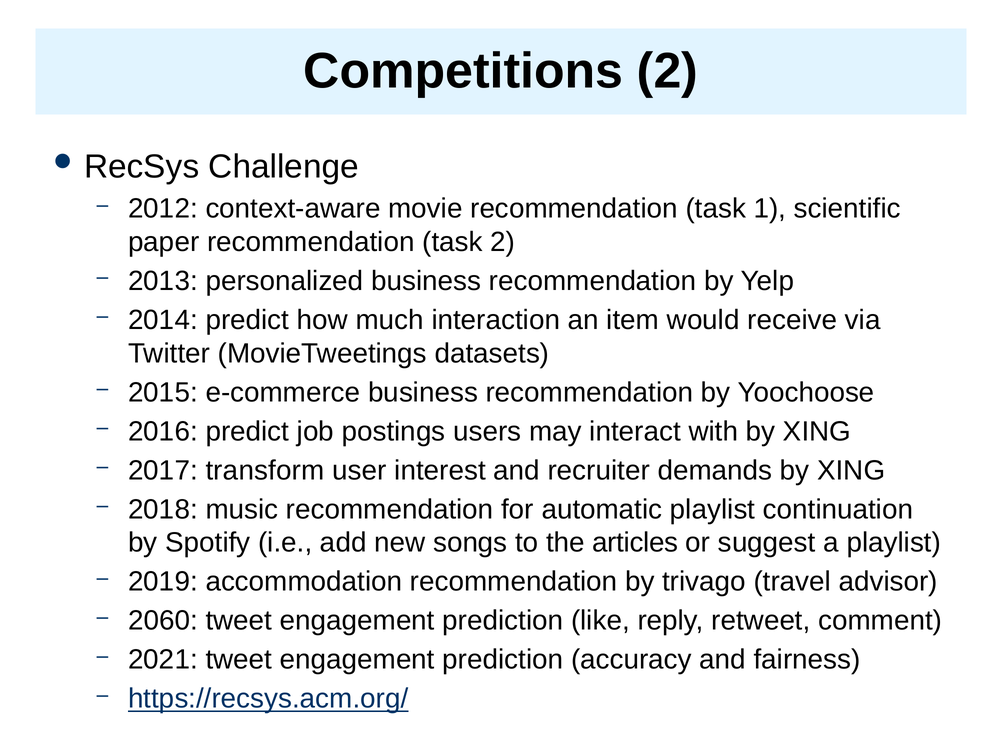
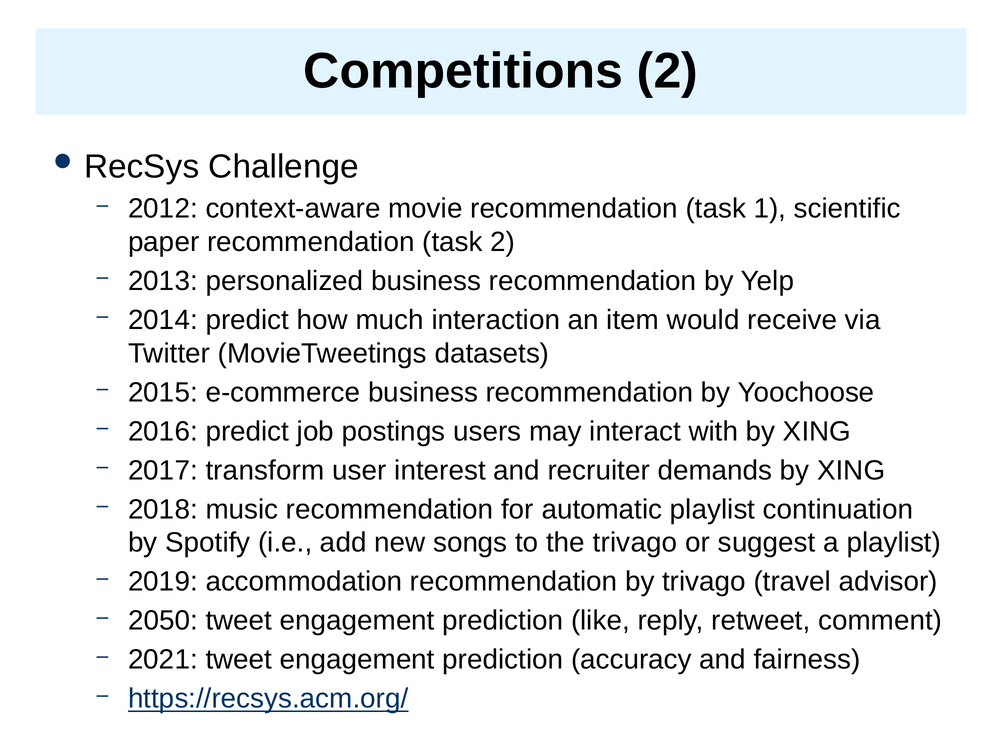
the articles: articles -> trivago
2060: 2060 -> 2050
